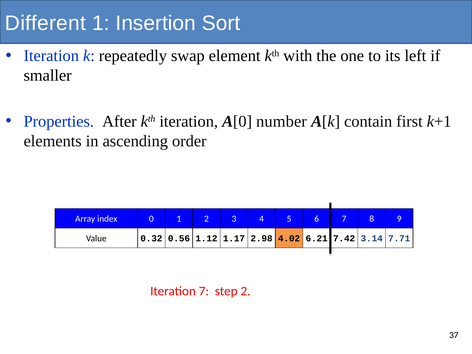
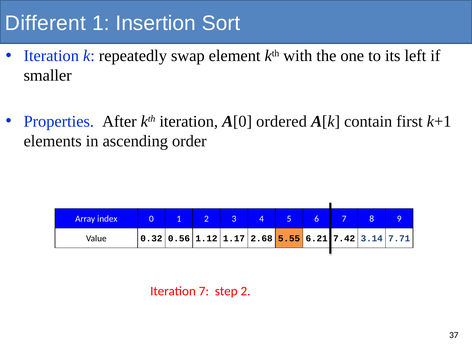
number: number -> ordered
2.98: 2.98 -> 2.68
4.02: 4.02 -> 5.55
